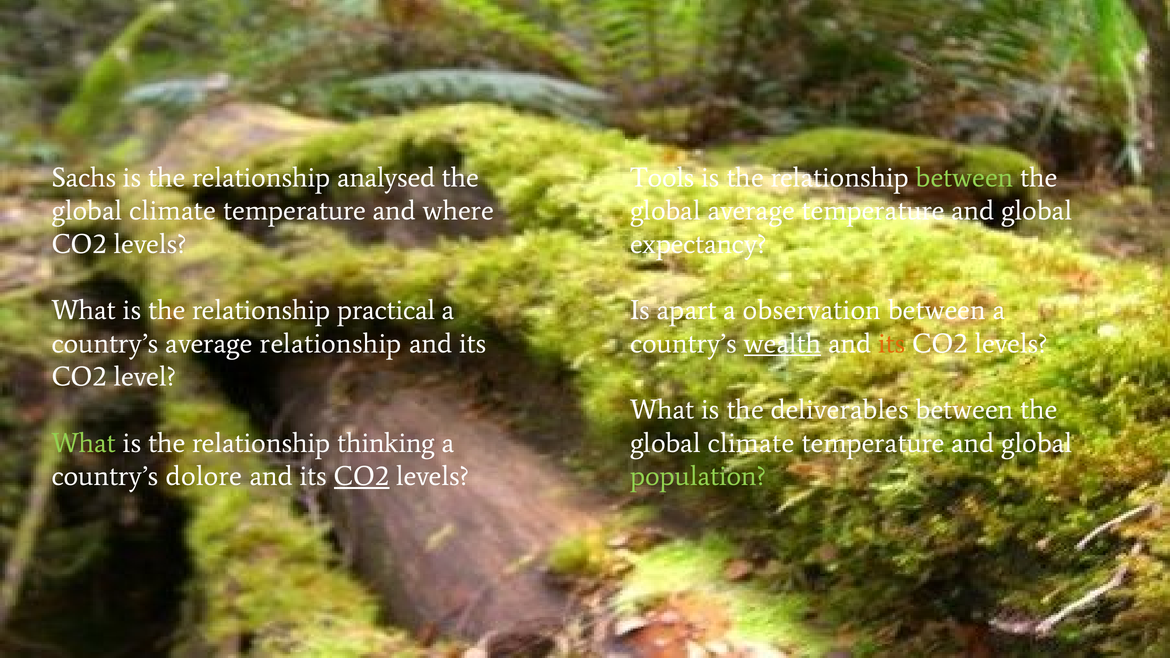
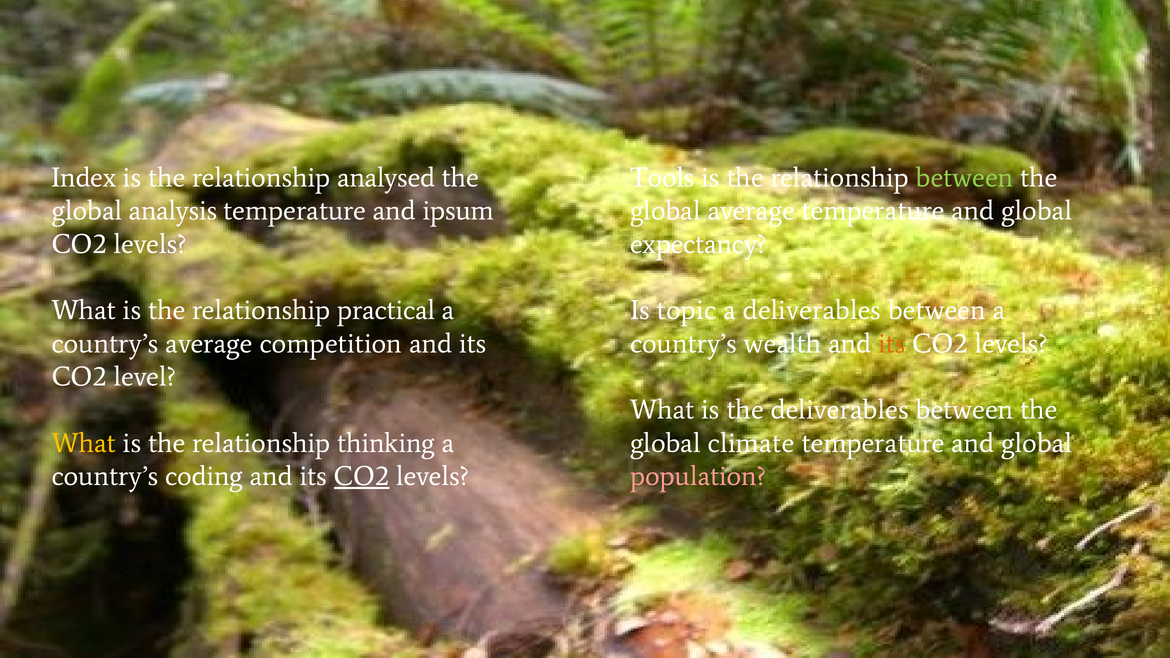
Sachs: Sachs -> Index
climate at (173, 211): climate -> analysis
where: where -> ipsum
apart: apart -> topic
a observation: observation -> deliverables
average relationship: relationship -> competition
wealth underline: present -> none
What at (84, 443) colour: light green -> yellow
dolore: dolore -> coding
population colour: light green -> pink
